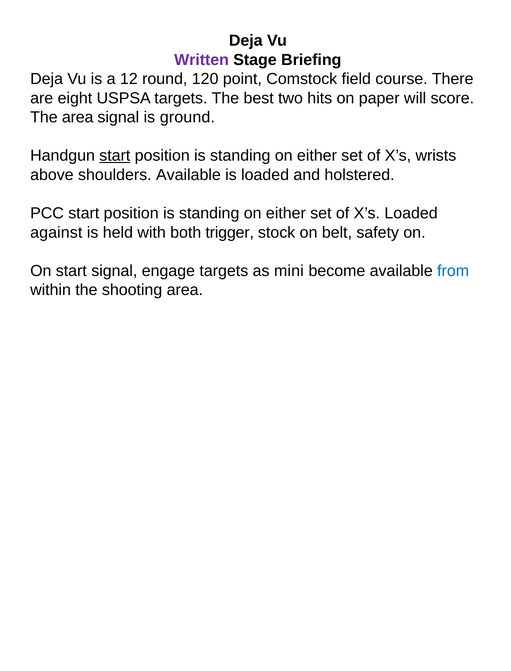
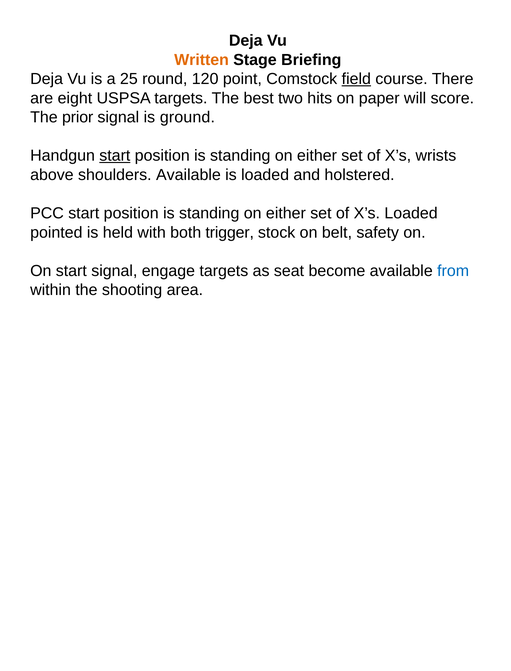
Written colour: purple -> orange
12: 12 -> 25
field underline: none -> present
The area: area -> prior
against: against -> pointed
mini: mini -> seat
